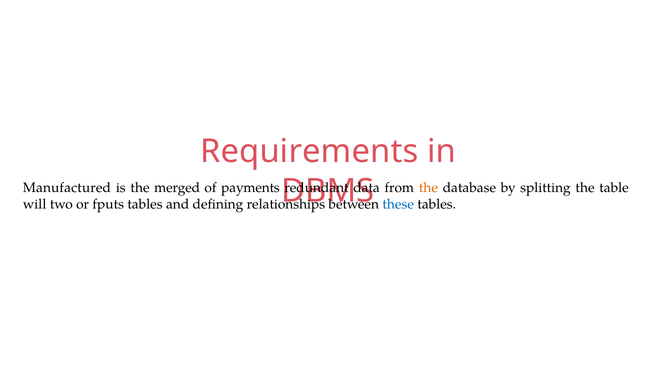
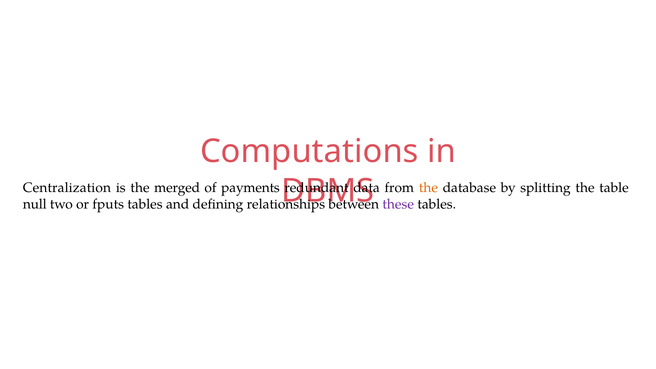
Requirements: Requirements -> Computations
Manufactured: Manufactured -> Centralization
will: will -> null
these colour: blue -> purple
